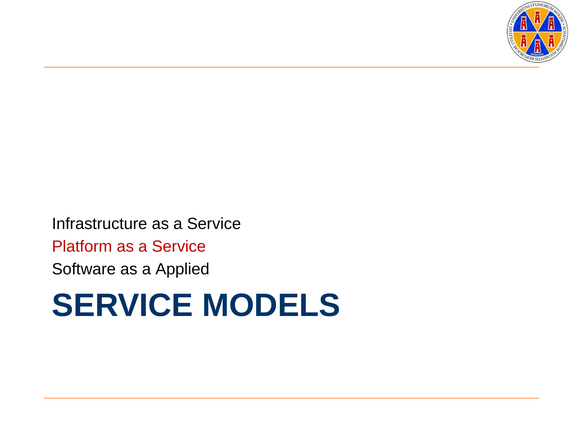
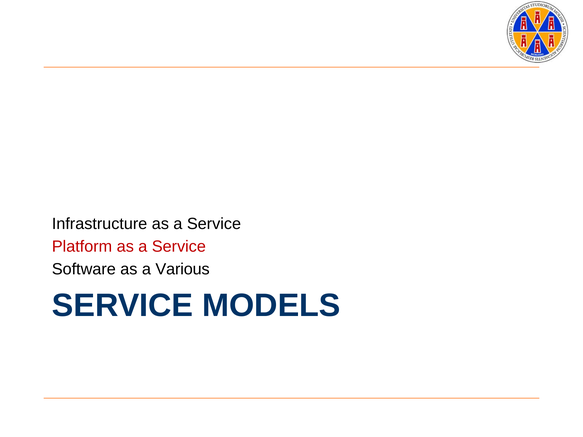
Applied: Applied -> Various
